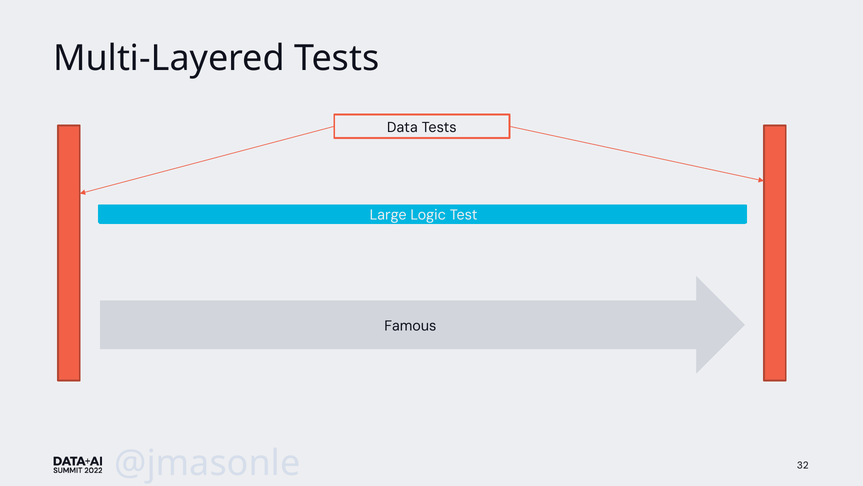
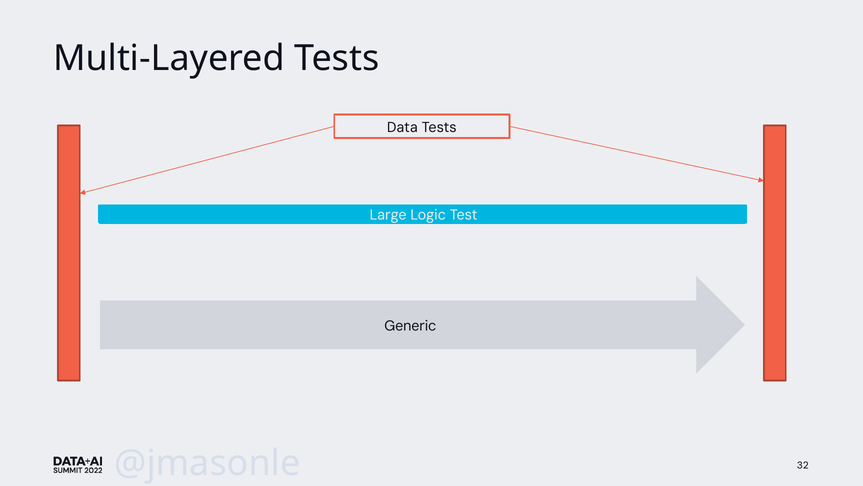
Famous: Famous -> Generic
